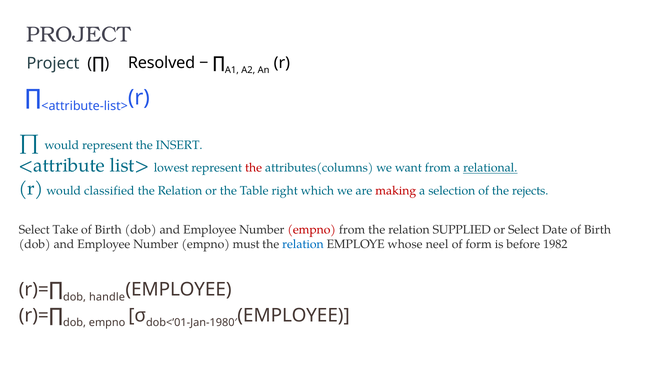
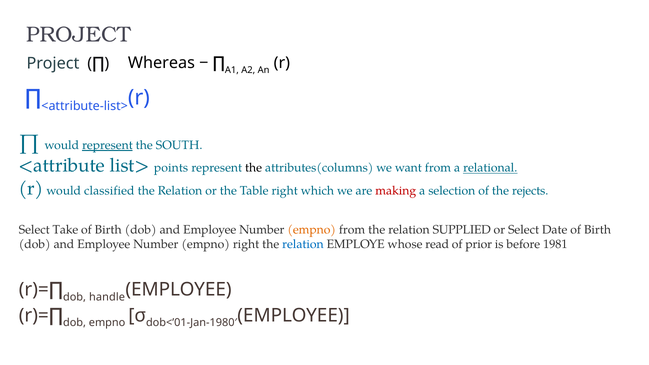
Resolved: Resolved -> Whereas
represent at (107, 145) underline: none -> present
INSERT: INSERT -> SOUTH
lowest: lowest -> points
the at (254, 168) colour: red -> black
empno at (312, 230) colour: red -> orange
empno must: must -> right
neel: neel -> read
form: form -> prior
1982: 1982 -> 1981
